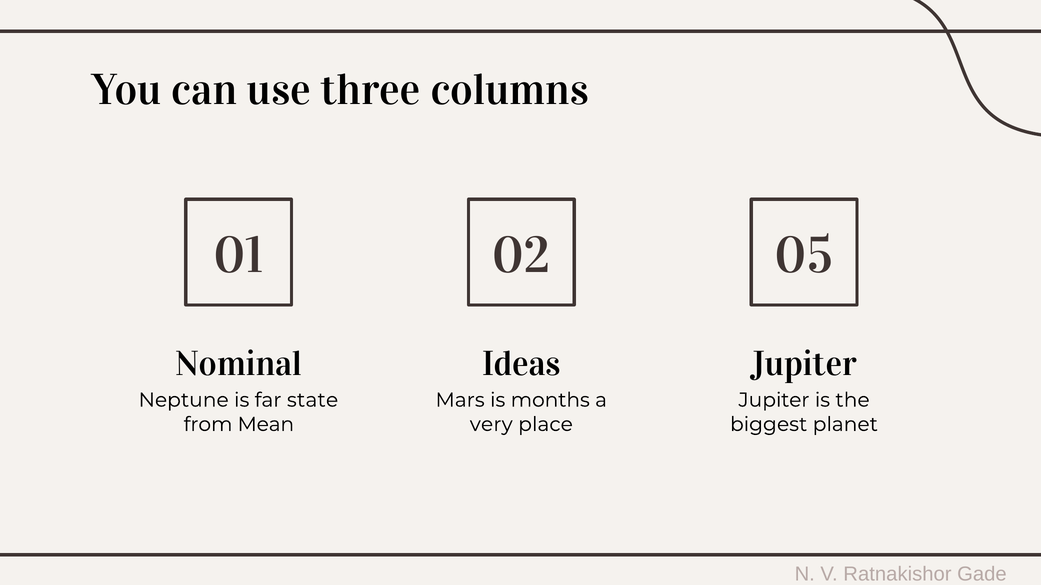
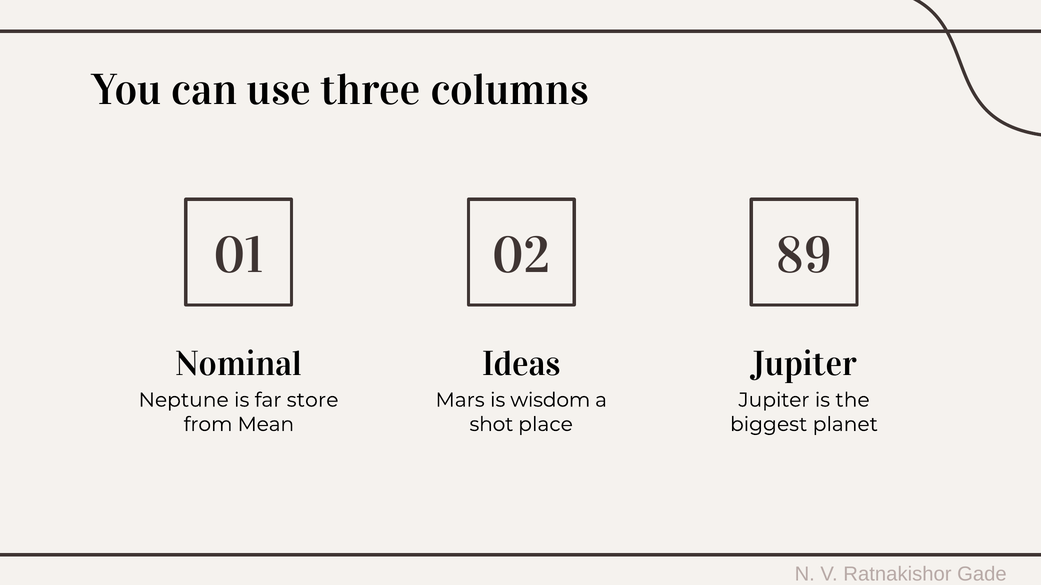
05: 05 -> 89
state: state -> store
months: months -> wisdom
very: very -> shot
